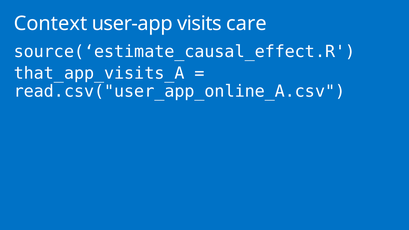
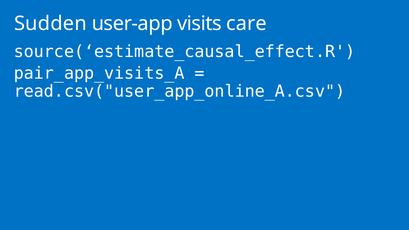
Context: Context -> Sudden
that_app_visits_A: that_app_visits_A -> pair_app_visits_A
